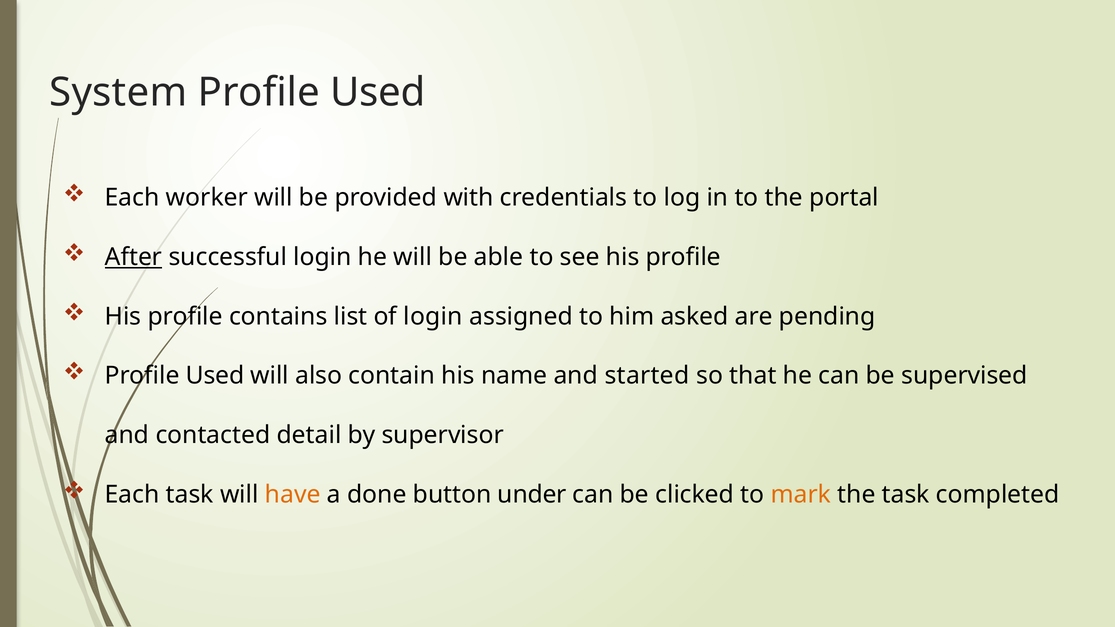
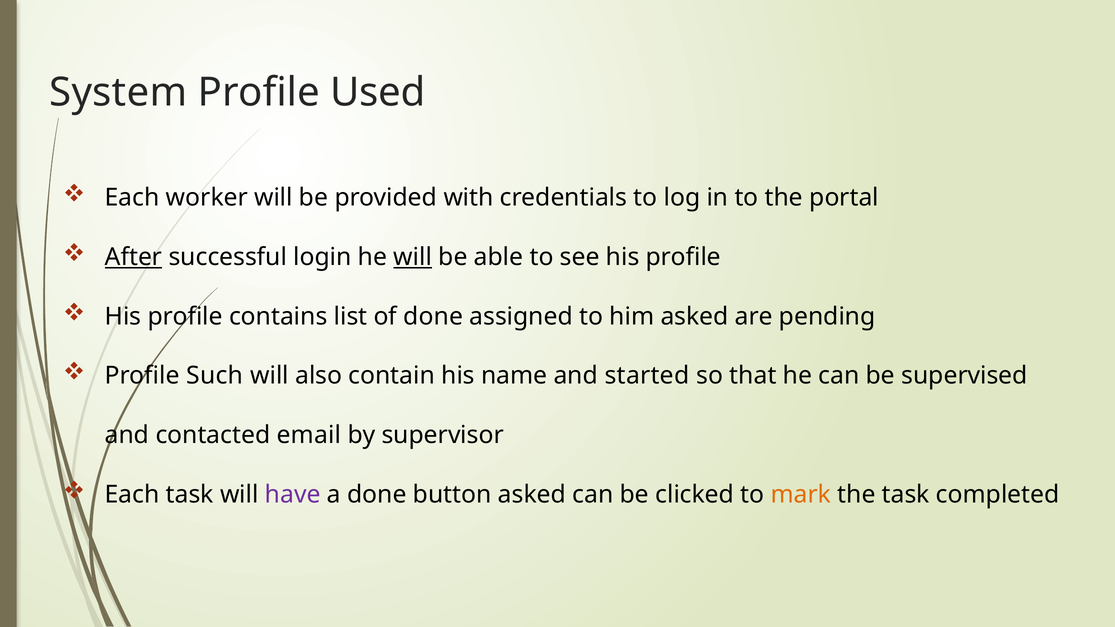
will at (413, 257) underline: none -> present
of login: login -> done
Used at (215, 376): Used -> Such
detail: detail -> email
have colour: orange -> purple
button under: under -> asked
